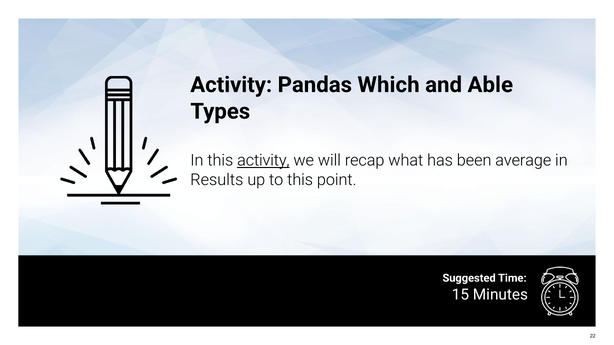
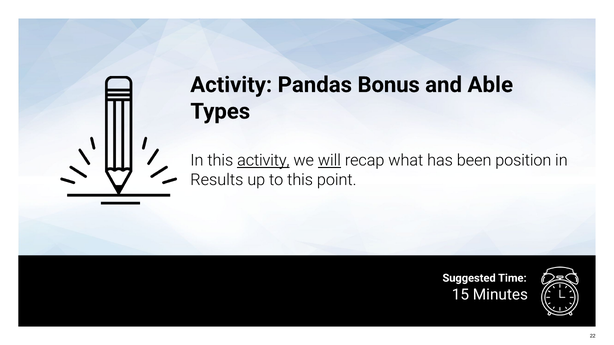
Which: Which -> Bonus
will underline: none -> present
average: average -> position
